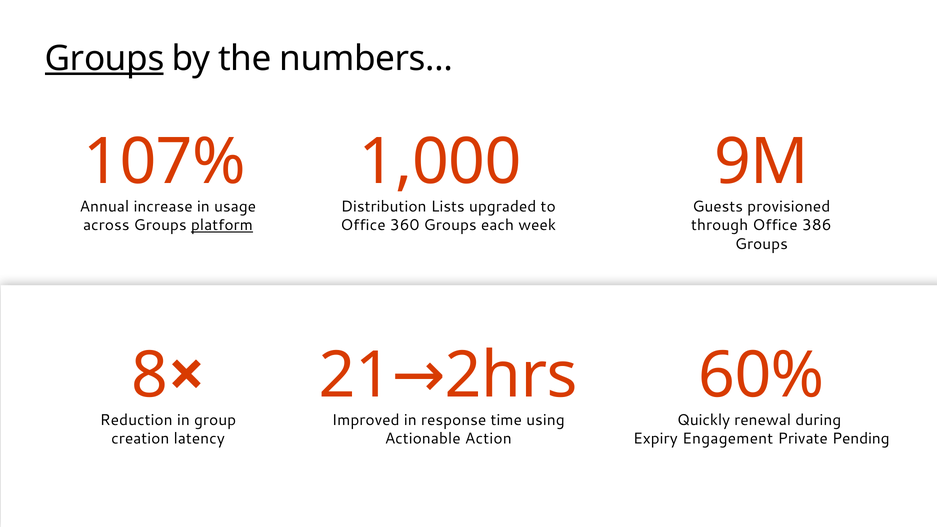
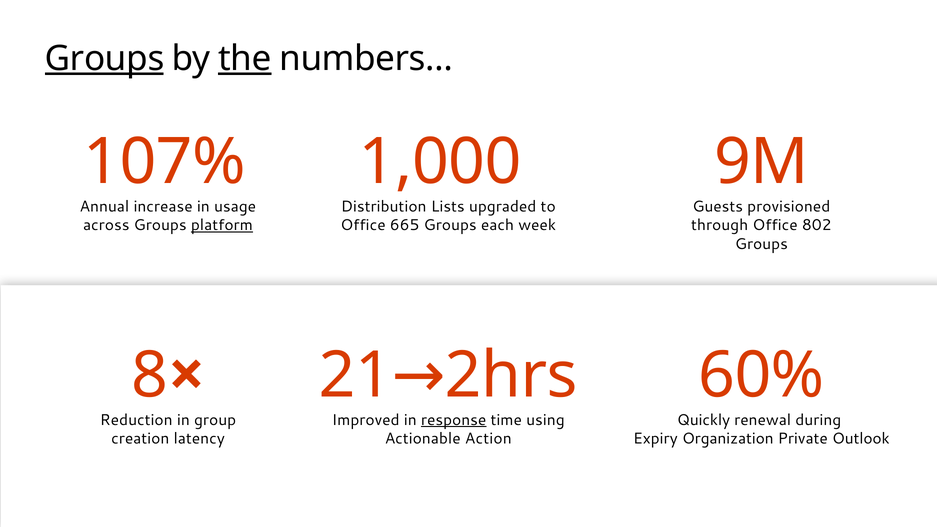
the underline: none -> present
360: 360 -> 665
386: 386 -> 802
response underline: none -> present
Engagement: Engagement -> Organization
Pending: Pending -> Outlook
